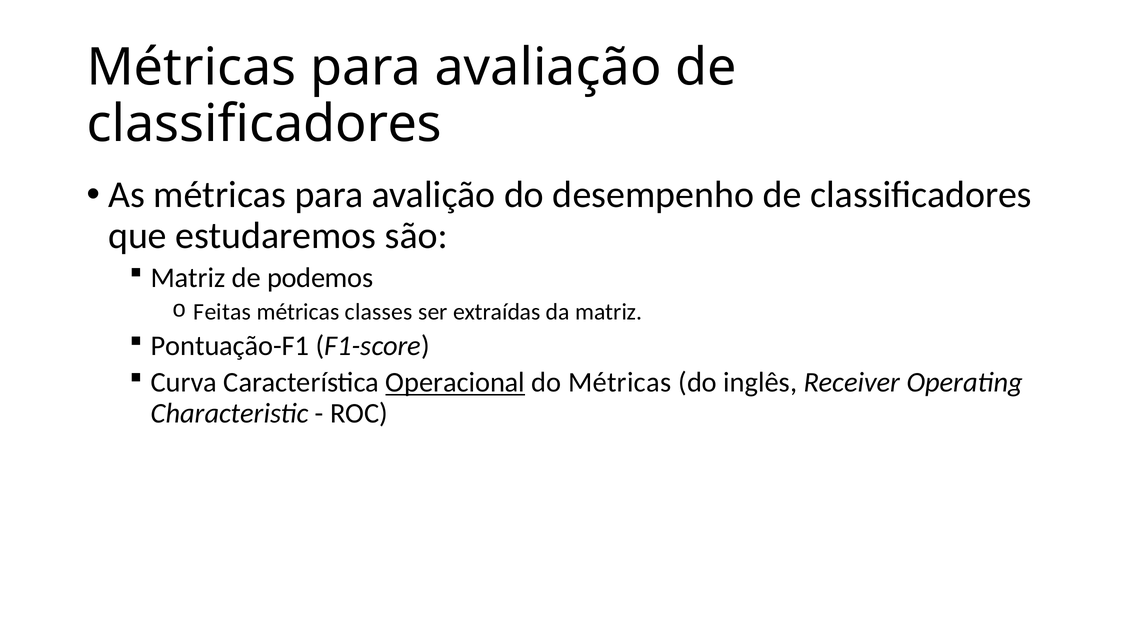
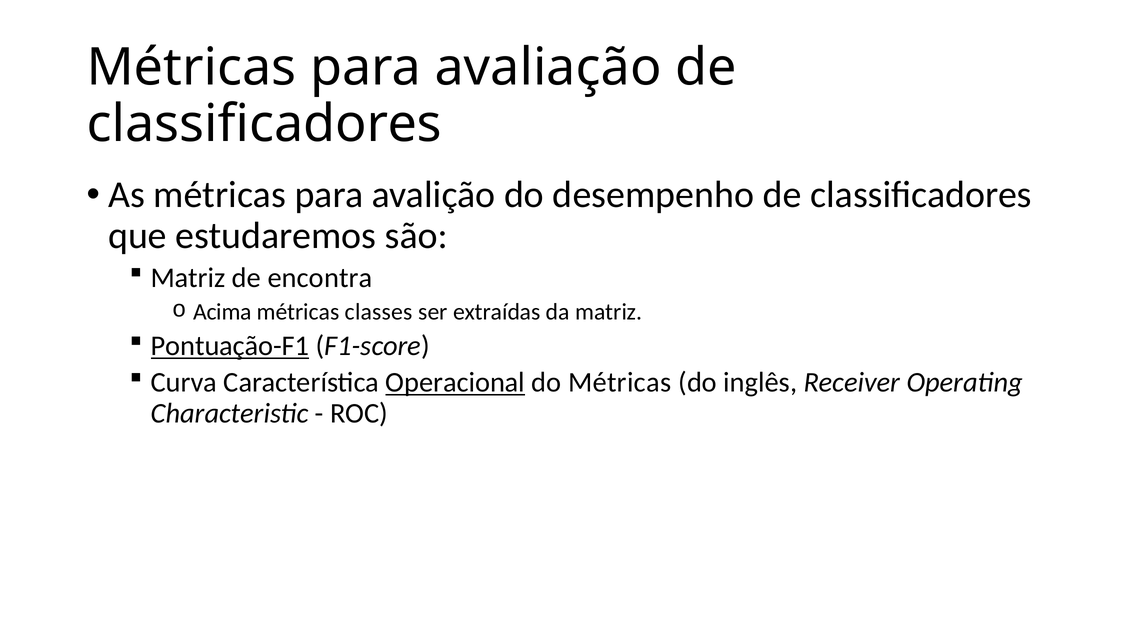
podemos: podemos -> encontra
Feitas: Feitas -> Acima
Pontuação-F1 underline: none -> present
